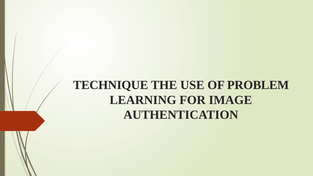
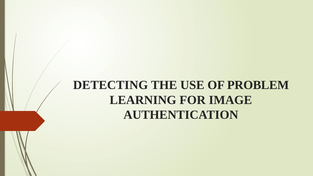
TECHNIQUE: TECHNIQUE -> DETECTING
